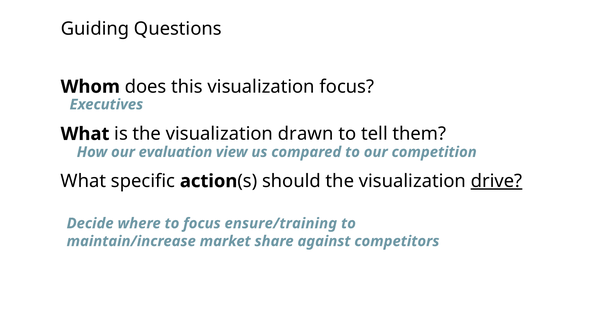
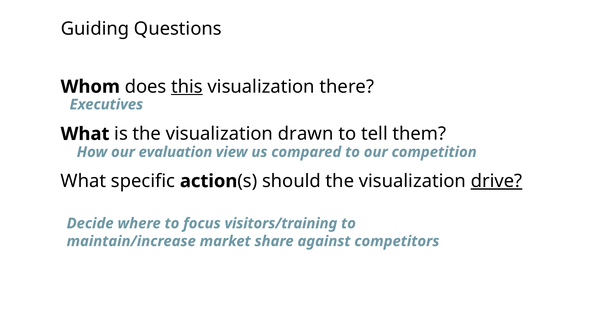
this underline: none -> present
visualization focus: focus -> there
ensure/training: ensure/training -> visitors/training
